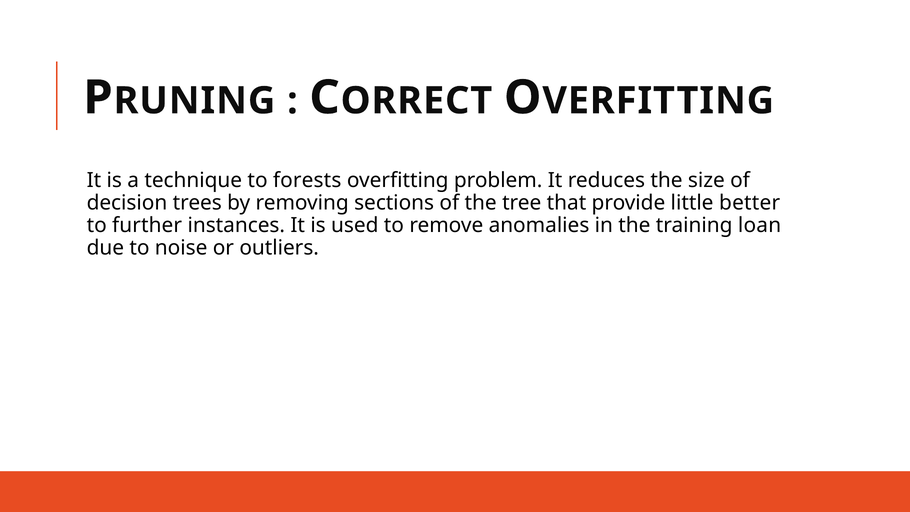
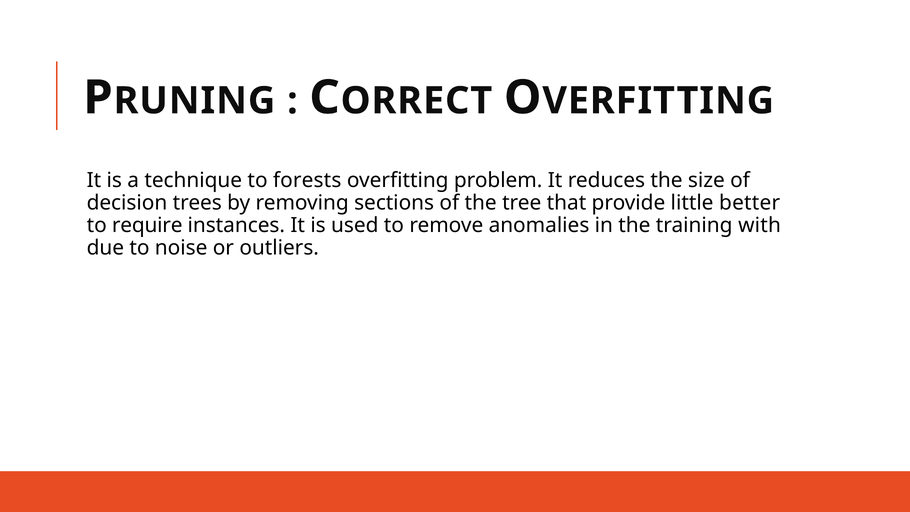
further: further -> require
loan: loan -> with
